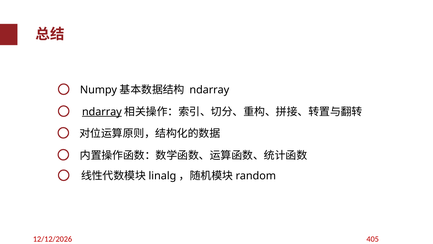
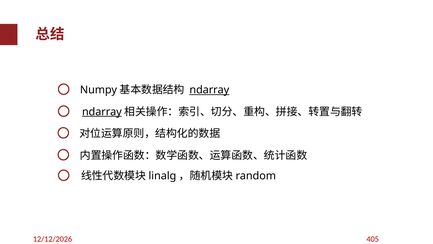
ndarray at (209, 90) underline: none -> present
